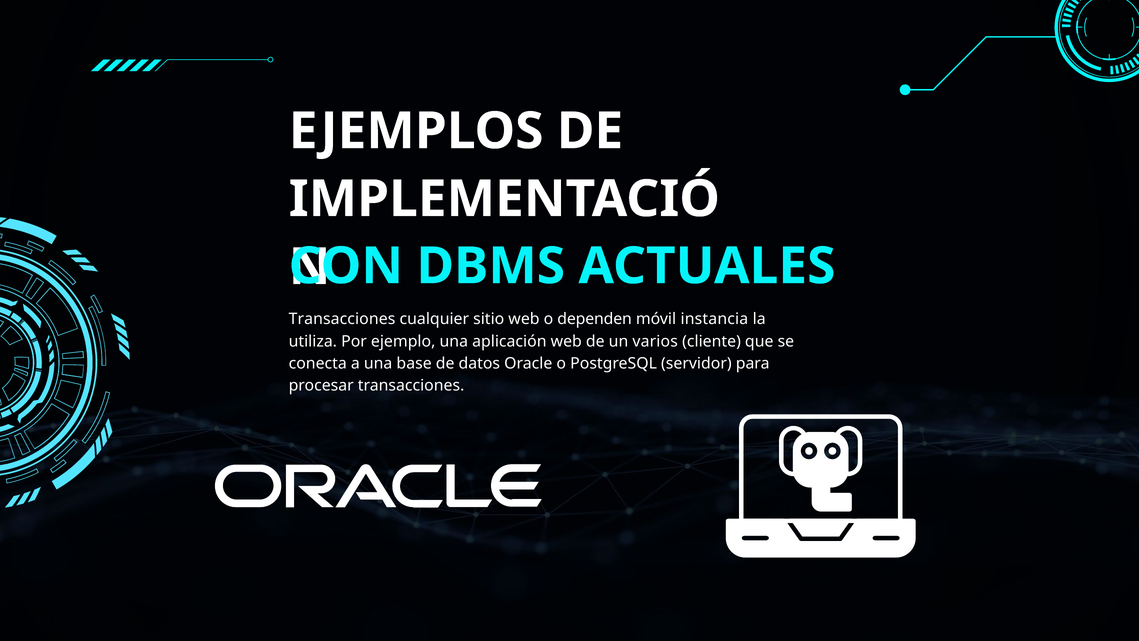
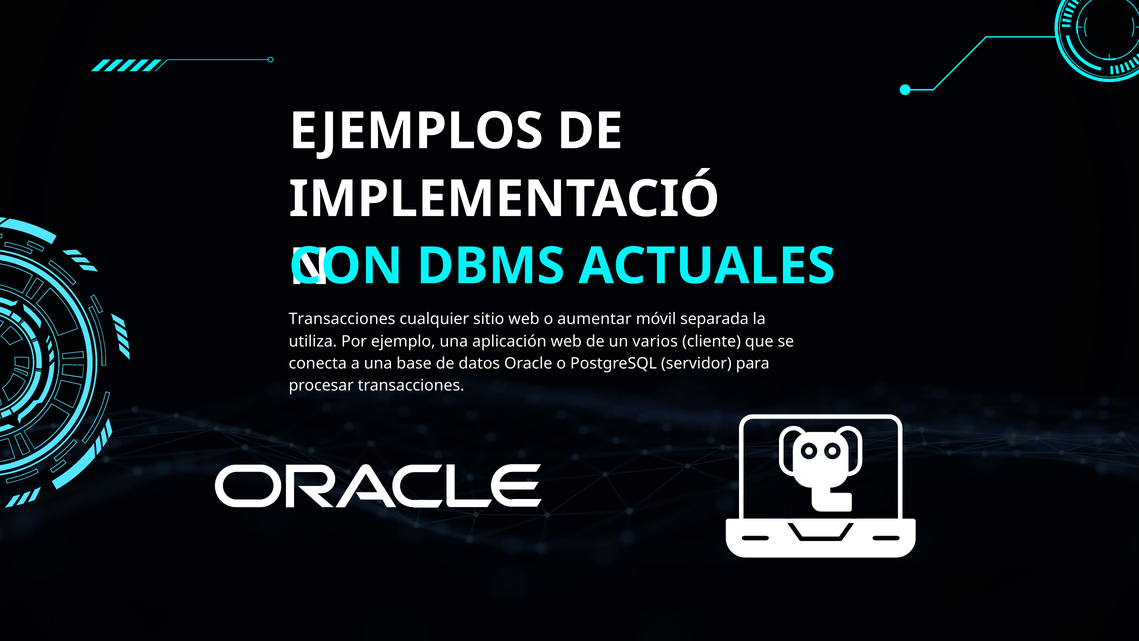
dependen: dependen -> aumentar
instancia: instancia -> separada
